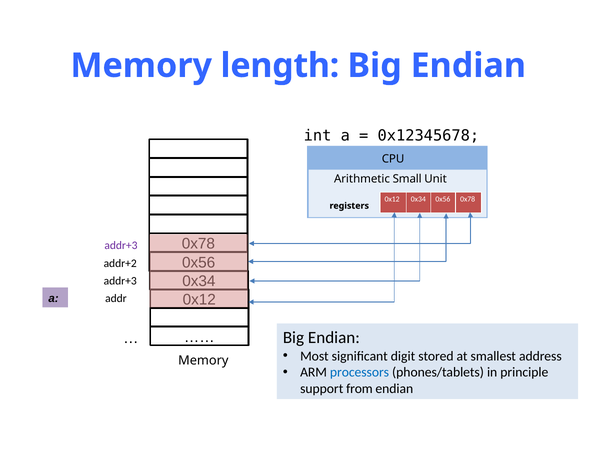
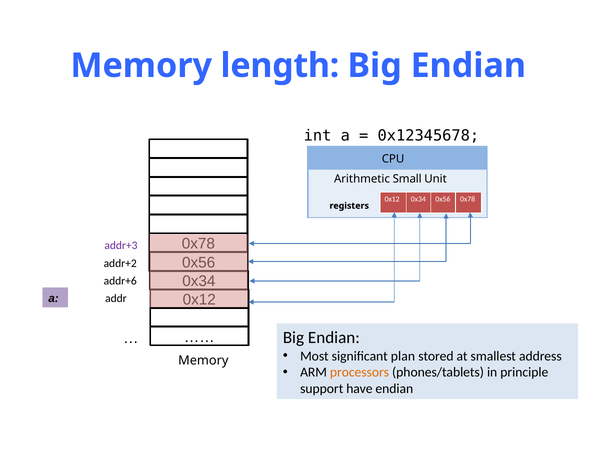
addr+3 at (120, 281): addr+3 -> addr+6
digit: digit -> plan
processors colour: blue -> orange
from: from -> have
